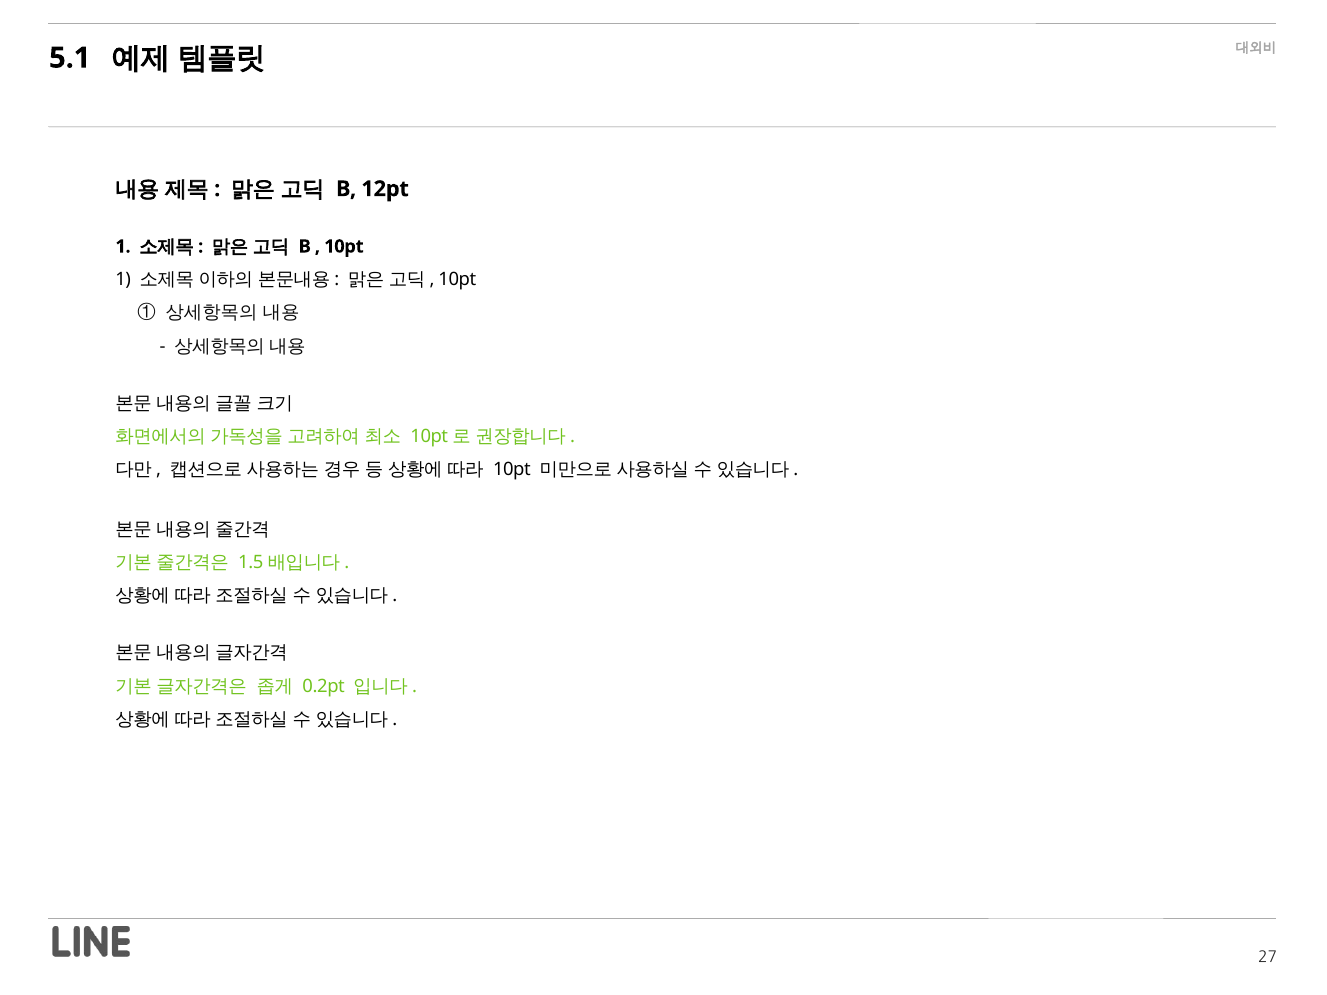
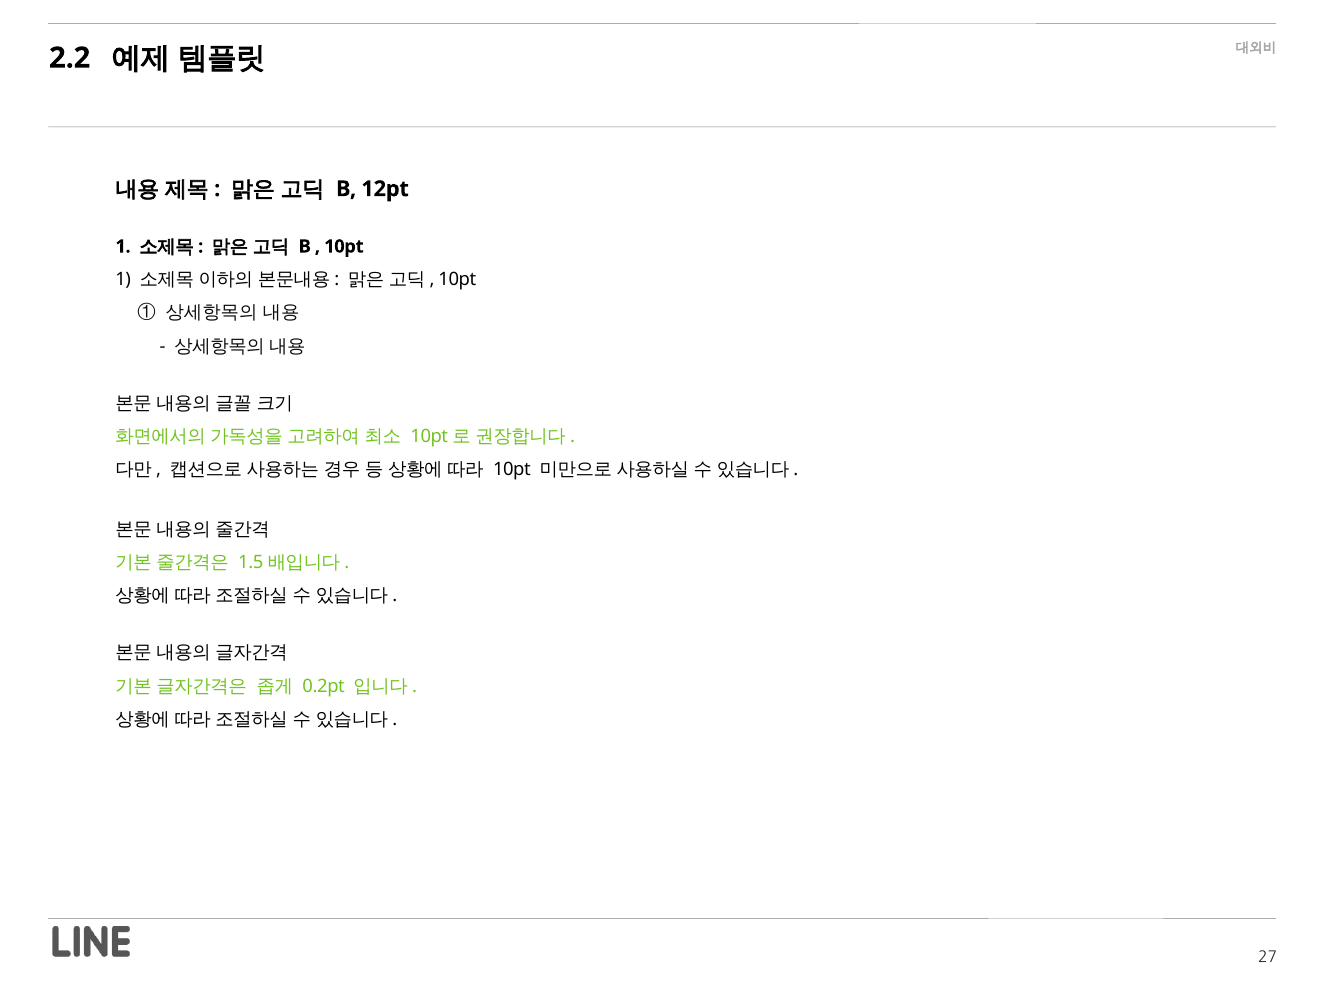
5.1: 5.1 -> 2.2
